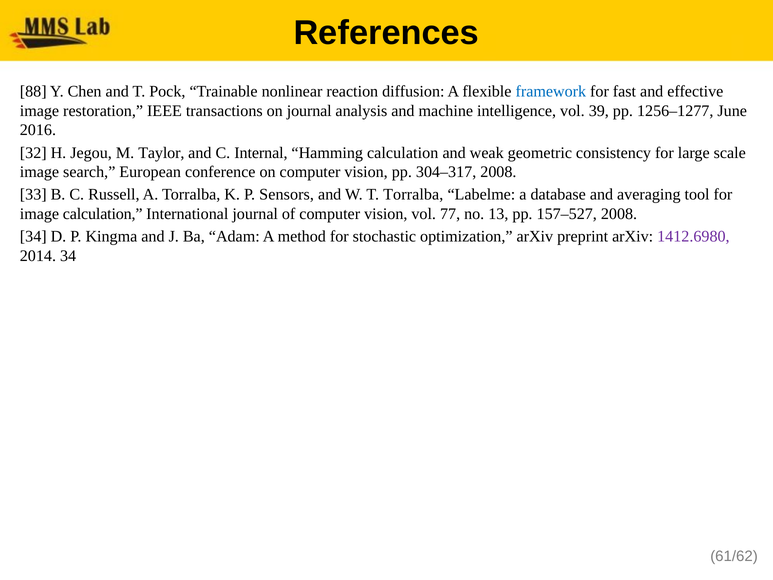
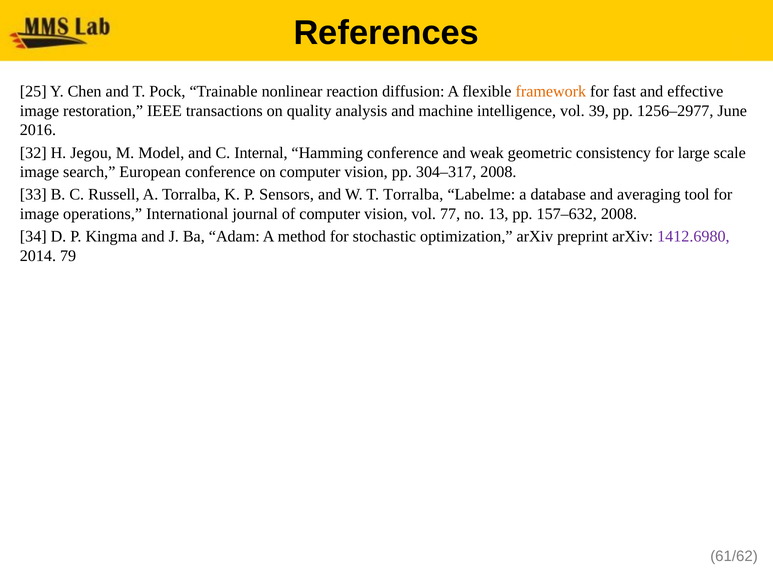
88: 88 -> 25
framework colour: blue -> orange
on journal: journal -> quality
1256–1277: 1256–1277 -> 1256–2977
Taylor: Taylor -> Model
Hamming calculation: calculation -> conference
image calculation: calculation -> operations
157–527: 157–527 -> 157–632
2014 34: 34 -> 79
